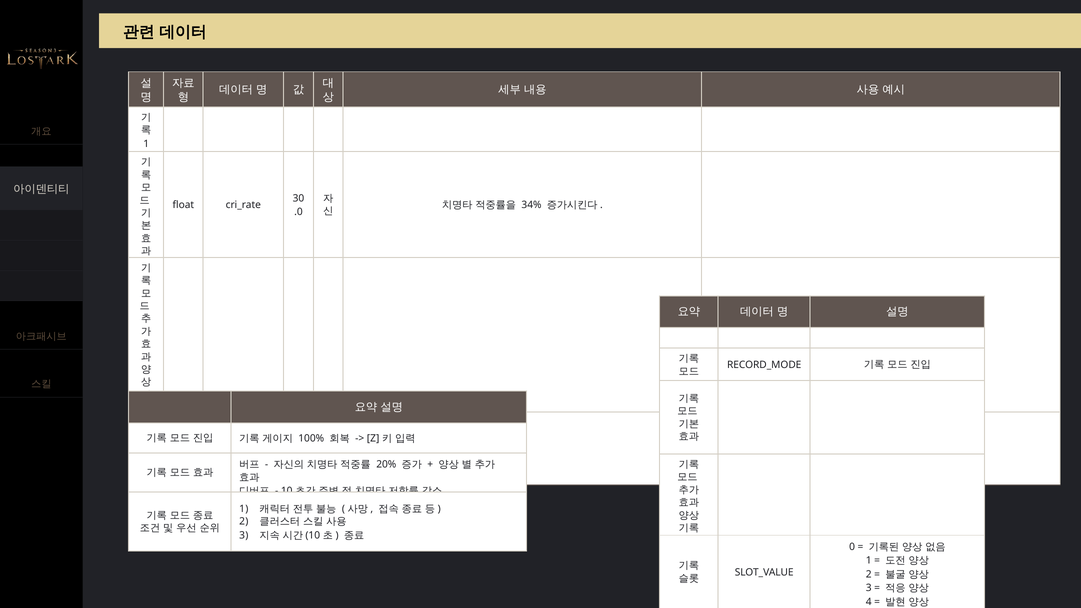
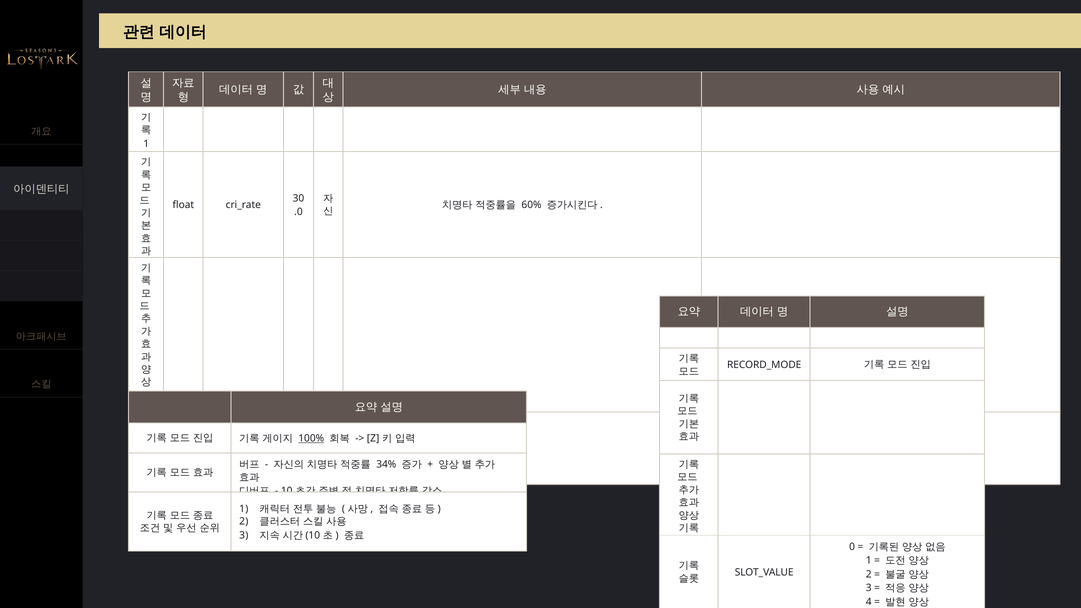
34%: 34% -> 60%
100% underline: none -> present
20%: 20% -> 34%
